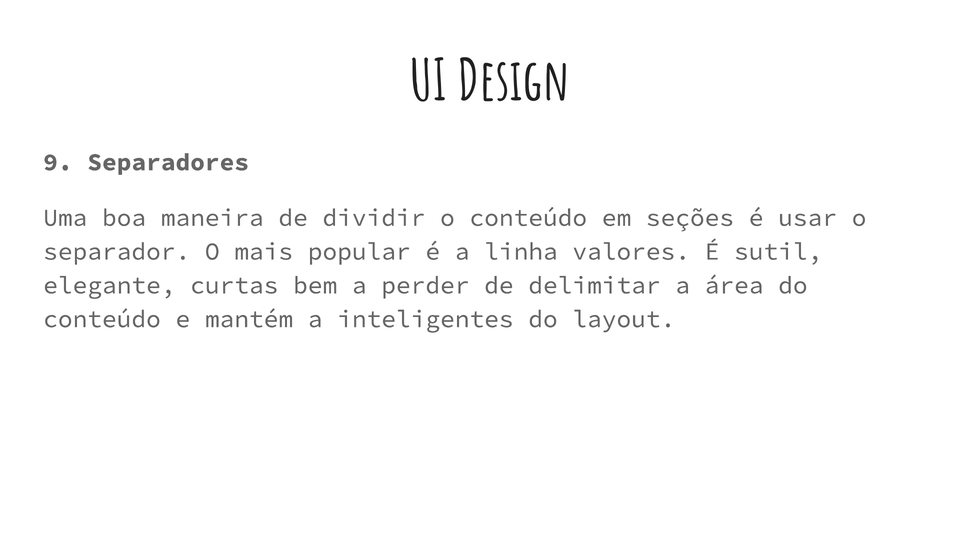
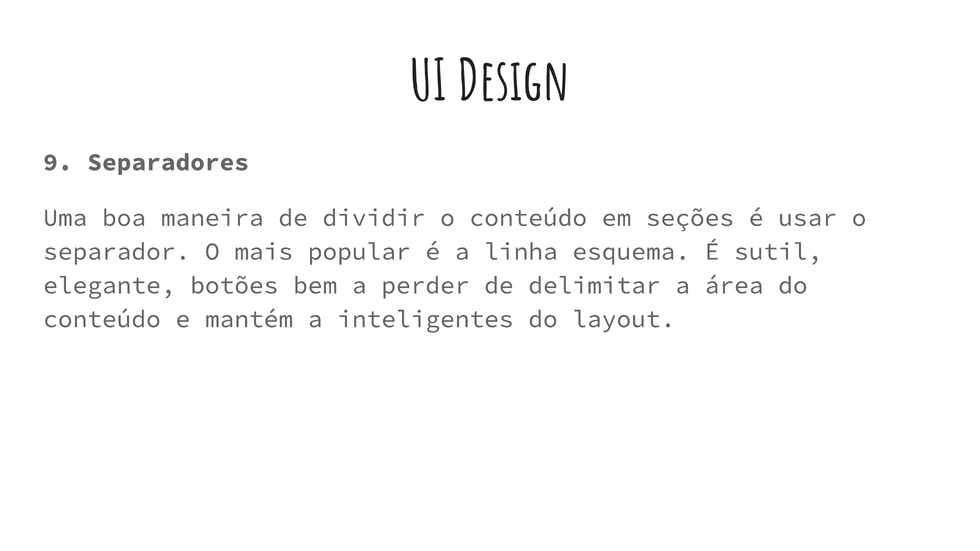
valores: valores -> esquema
curtas: curtas -> botões
